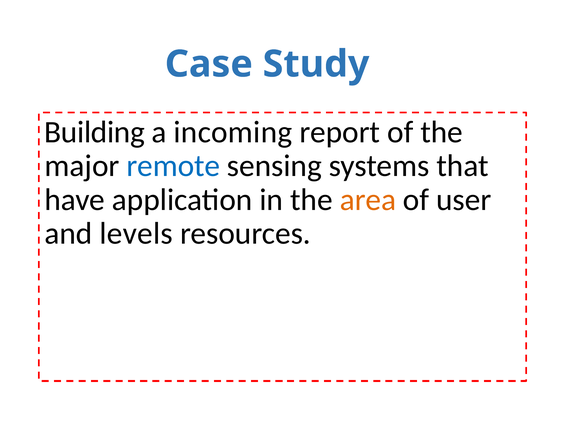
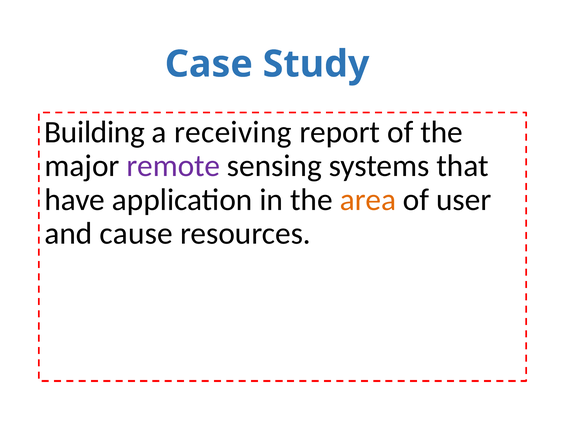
incoming: incoming -> receiving
remote colour: blue -> purple
levels: levels -> cause
